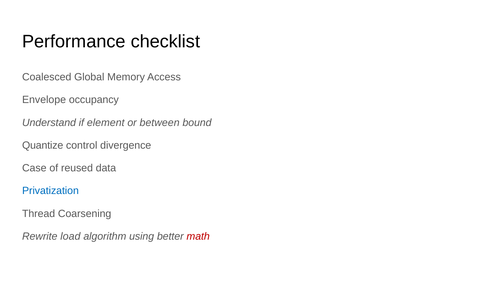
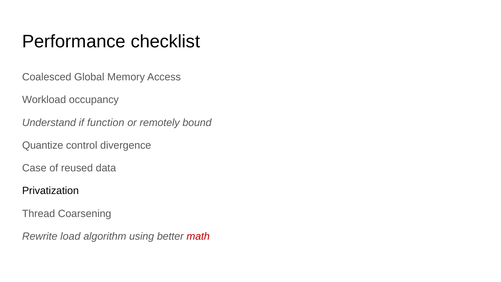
Envelope: Envelope -> Workload
element: element -> function
between: between -> remotely
Privatization colour: blue -> black
